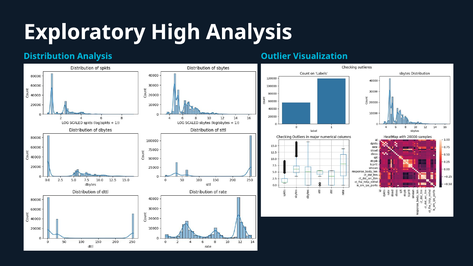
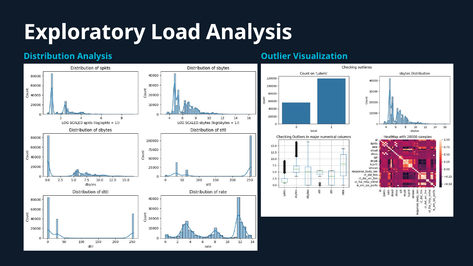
High: High -> Load
